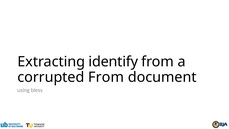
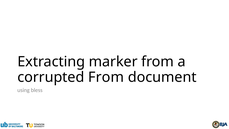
identify: identify -> marker
